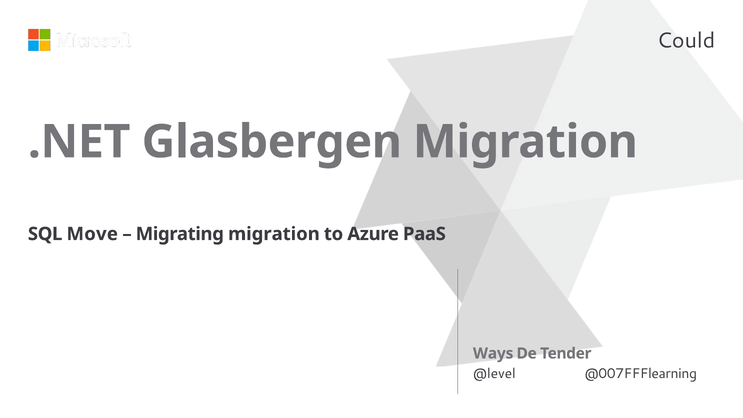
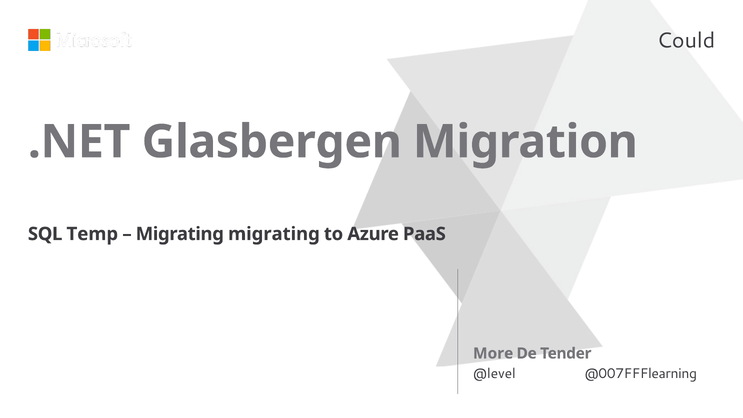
Move: Move -> Temp
Migrating migration: migration -> migrating
Ways: Ways -> More
